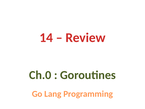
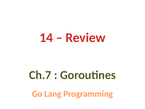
Ch.0: Ch.0 -> Ch.7
